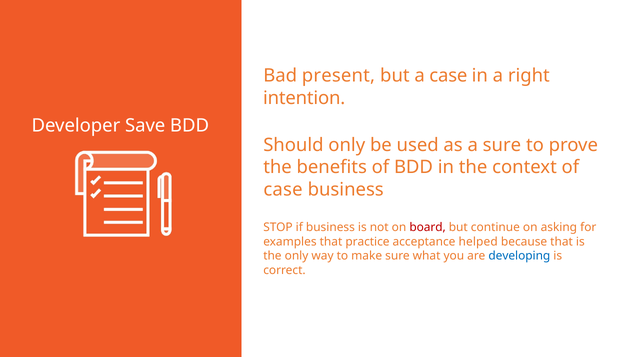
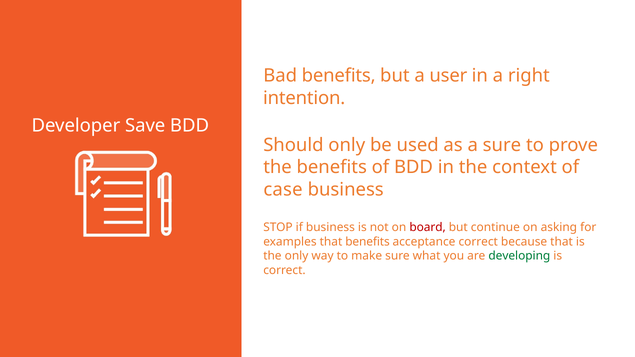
Bad present: present -> benefits
a case: case -> user
that practice: practice -> benefits
acceptance helped: helped -> correct
developing colour: blue -> green
